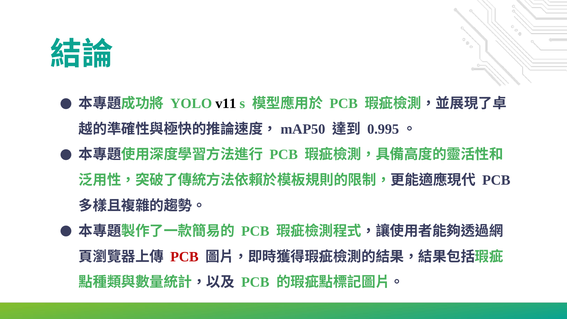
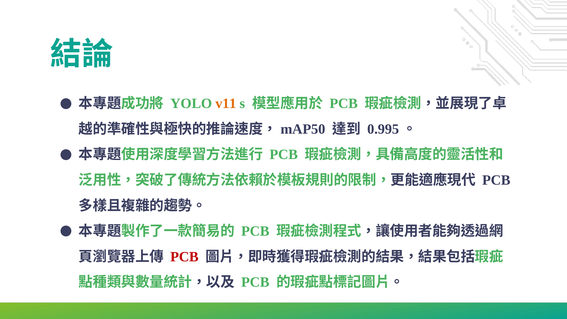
v11 colour: black -> orange
